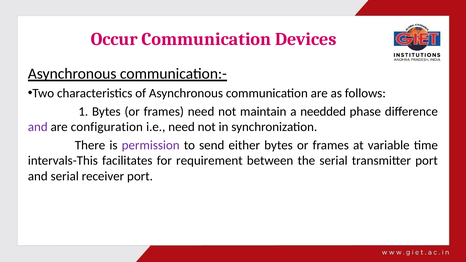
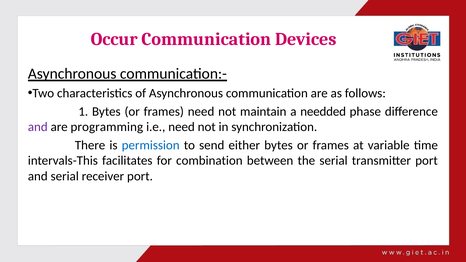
configuration: configuration -> programming
permission colour: purple -> blue
requirement: requirement -> combination
